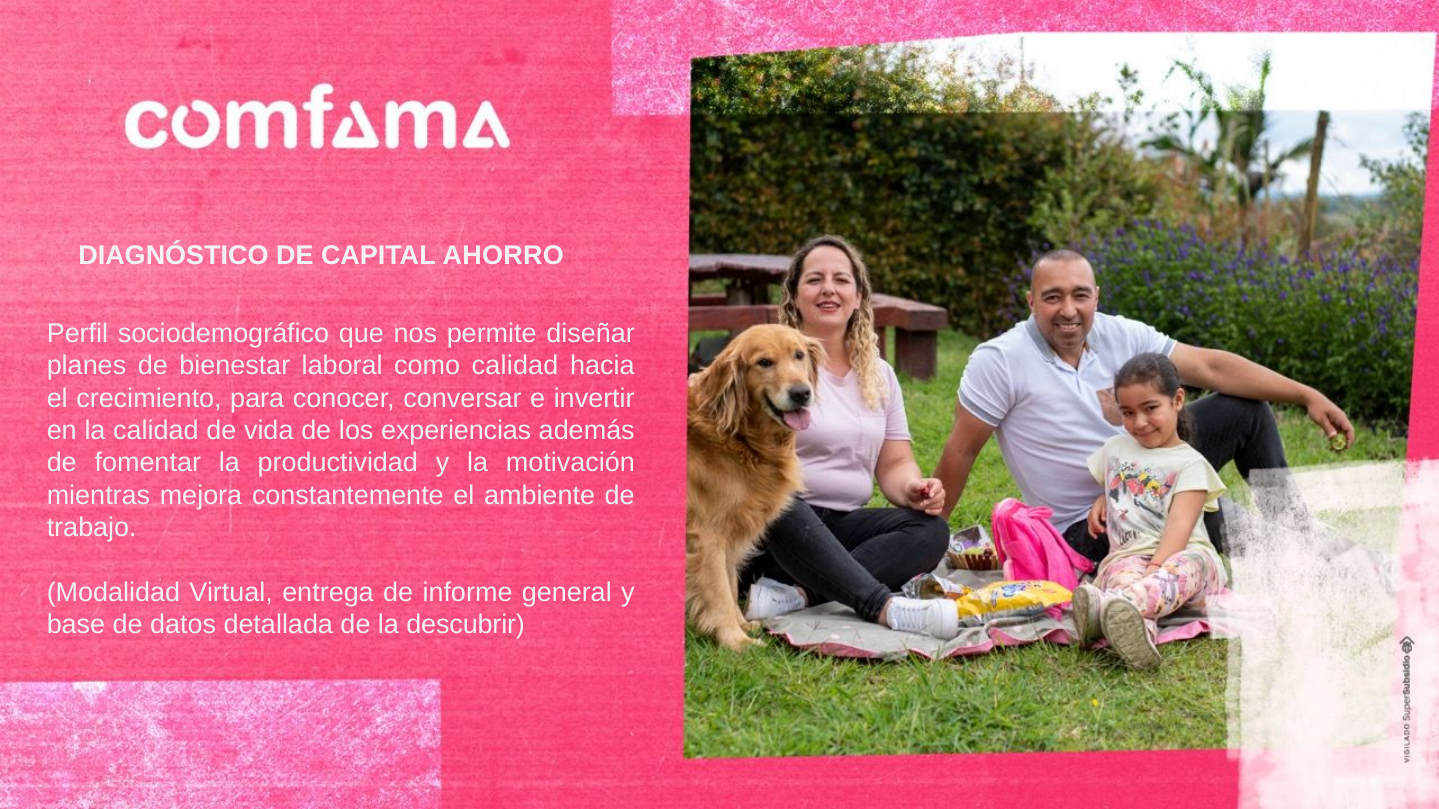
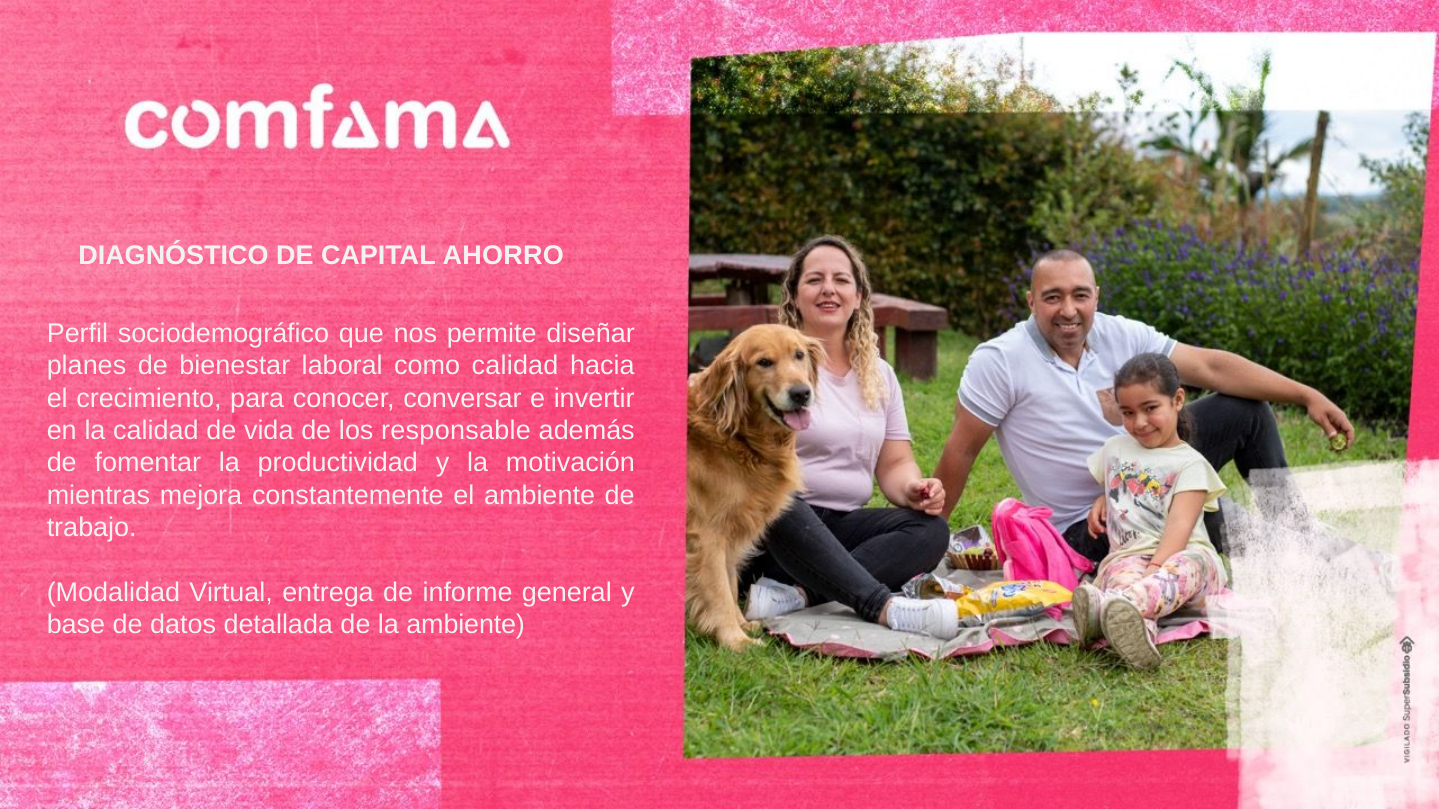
experiencias: experiencias -> responsable
la descubrir: descubrir -> ambiente
